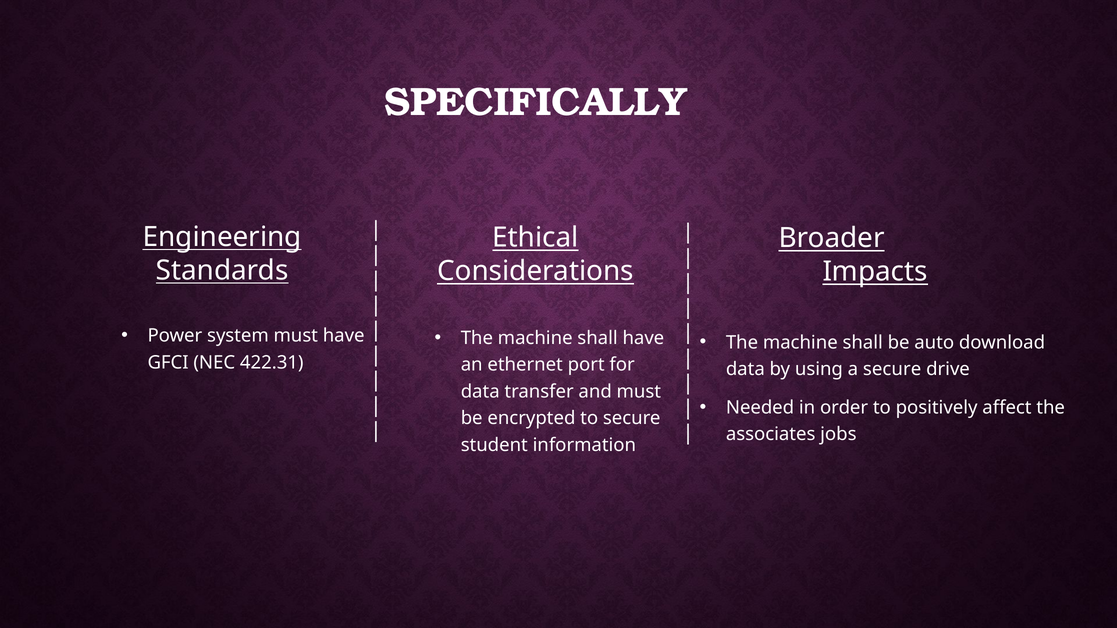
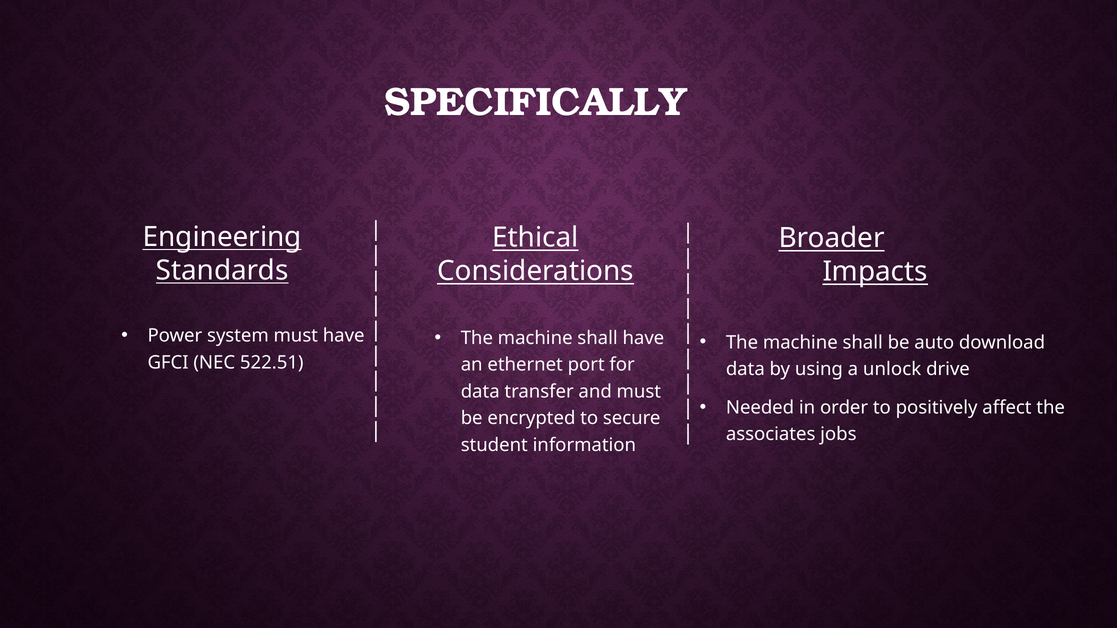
422.31: 422.31 -> 522.51
a secure: secure -> unlock
